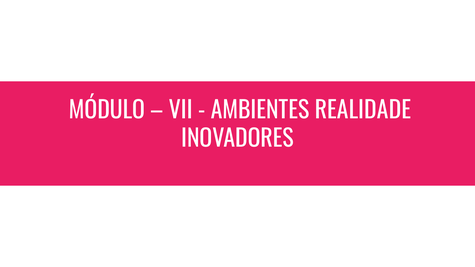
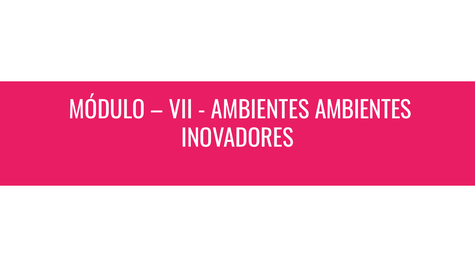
AMBIENTES REALIDADE: REALIDADE -> AMBIENTES
